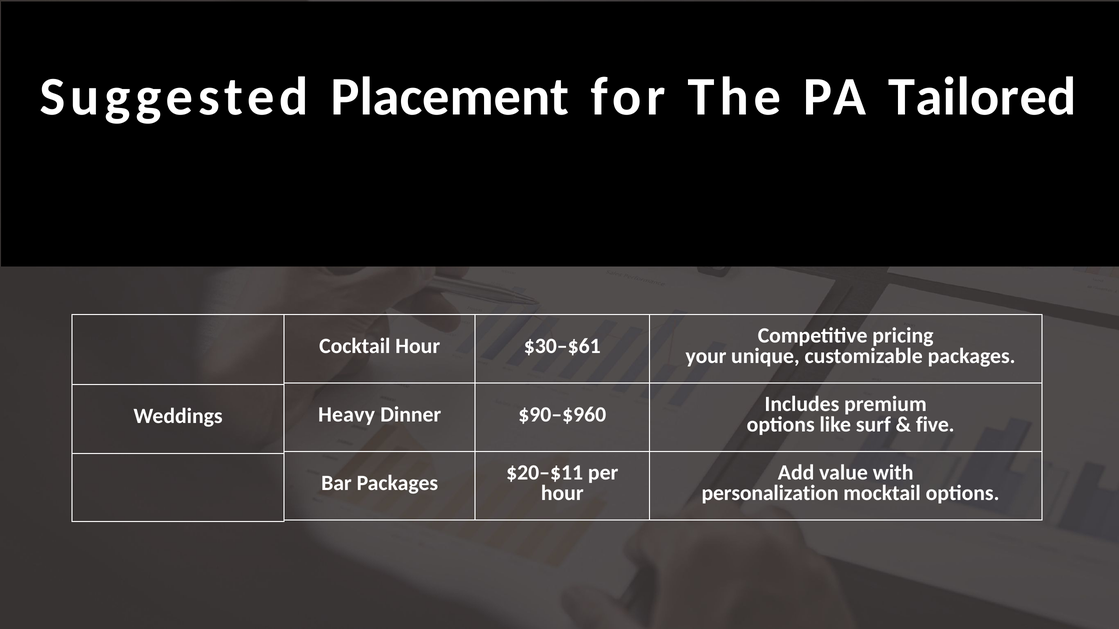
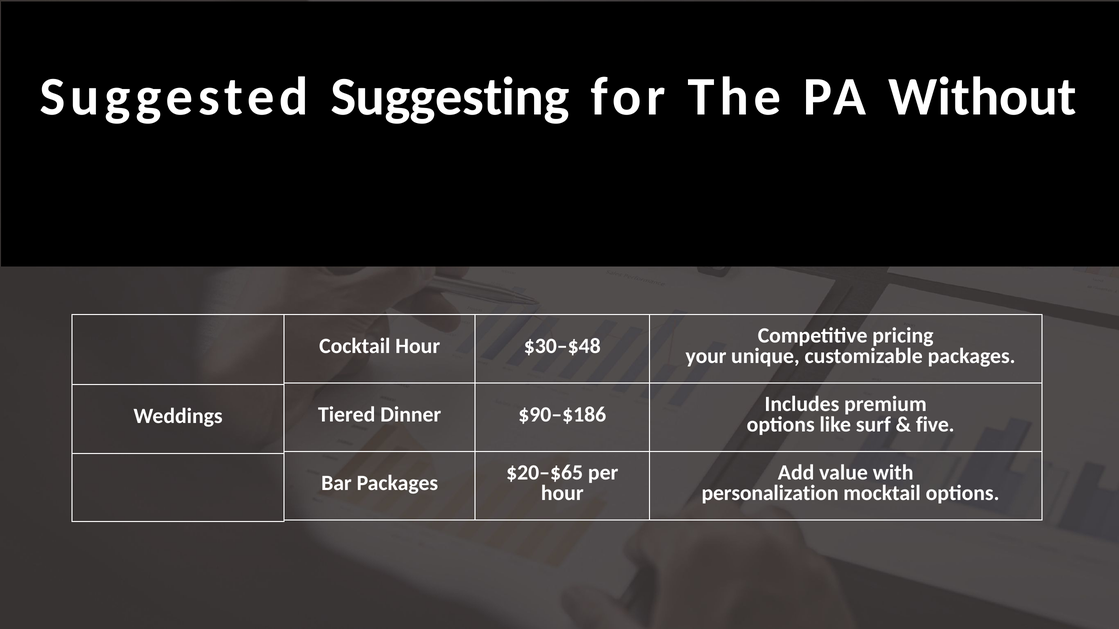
Placement: Placement -> Suggesting
Tailored: Tailored -> Without
$30–$61: $30–$61 -> $30–$48
Heavy: Heavy -> Tiered
$90–$960: $90–$960 -> $90–$186
$20–$11: $20–$11 -> $20–$65
